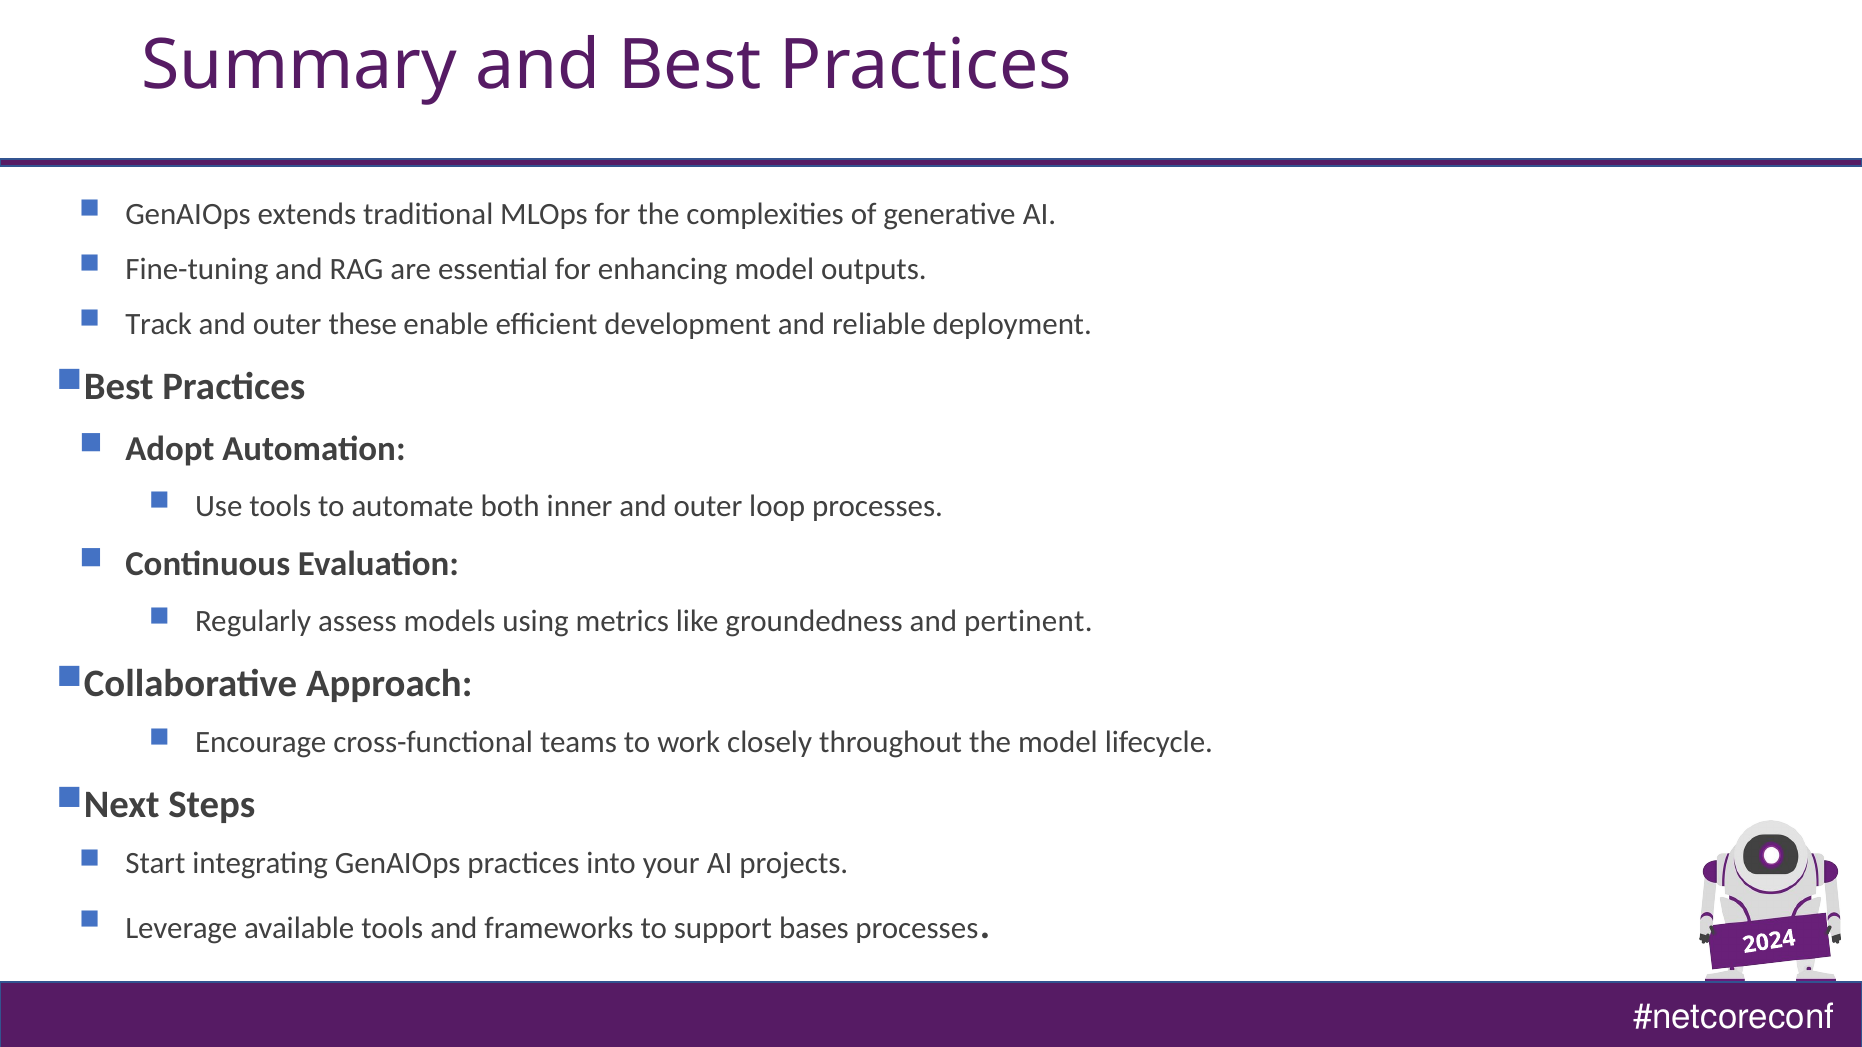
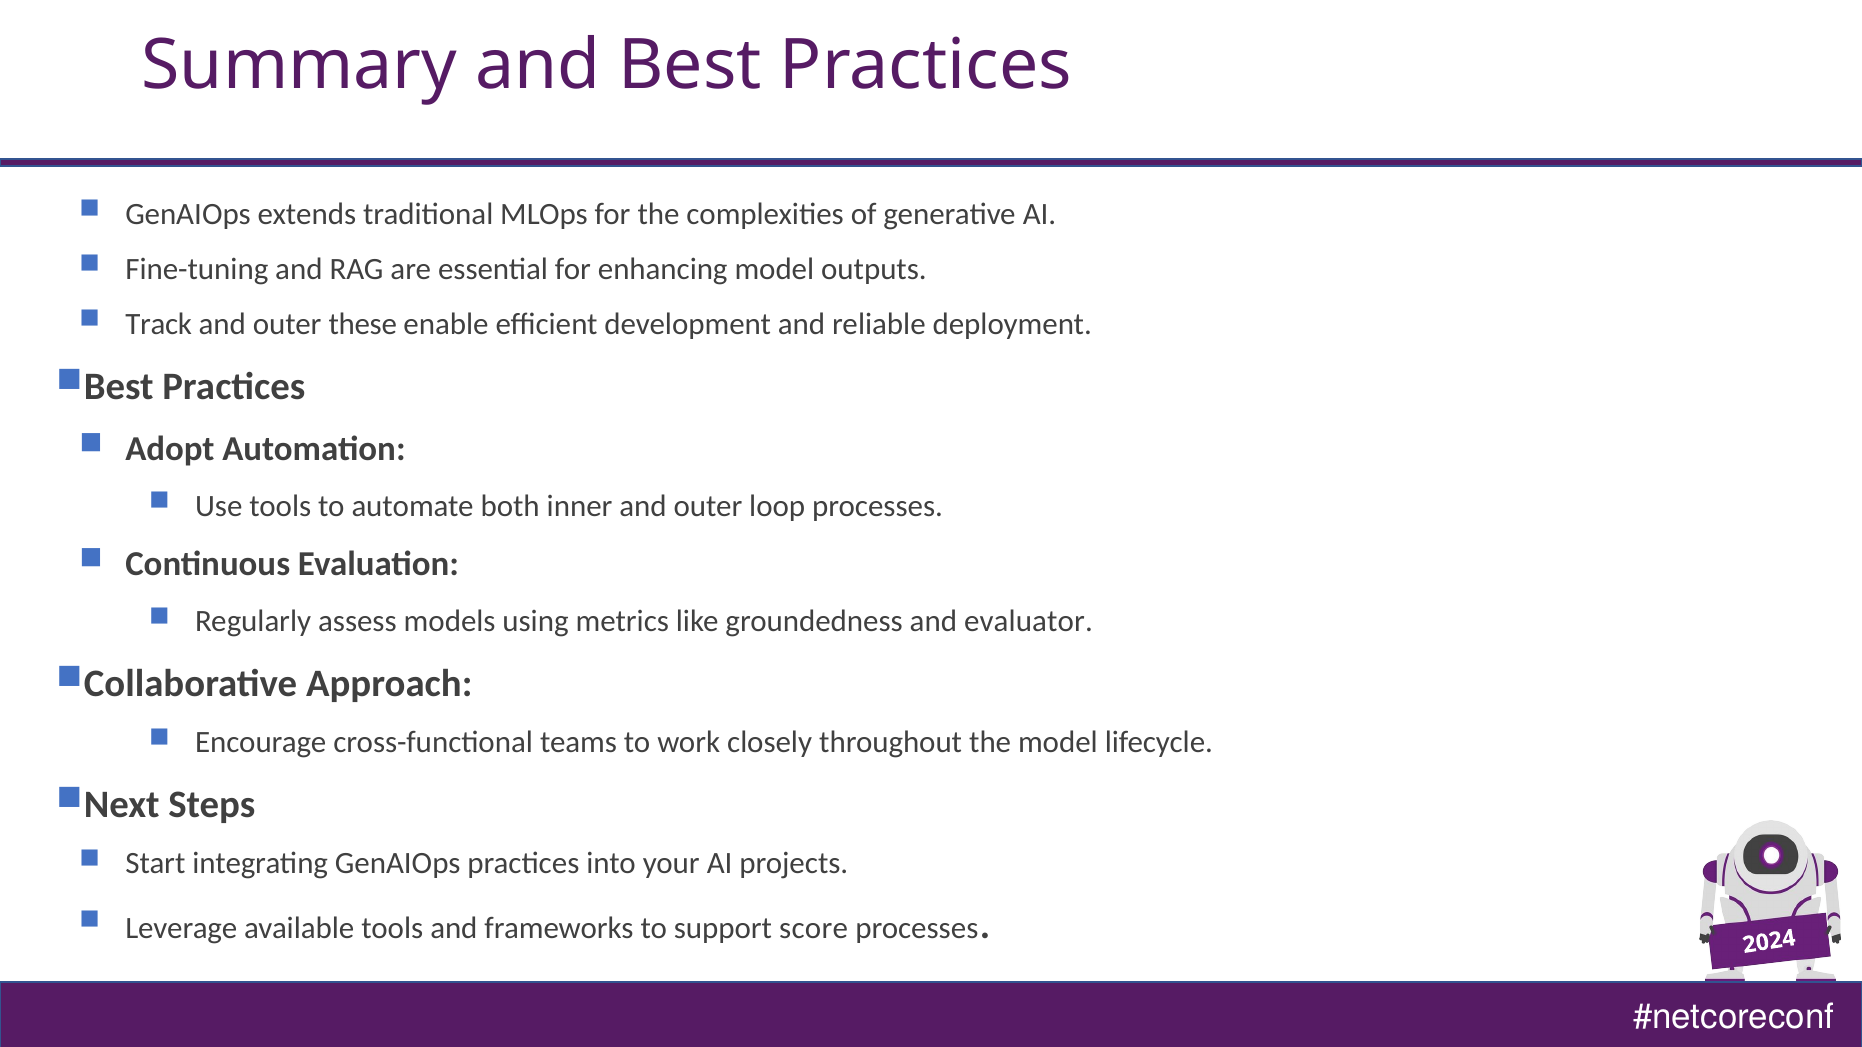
pertinent: pertinent -> evaluator
bases: bases -> score
